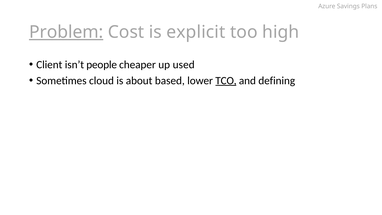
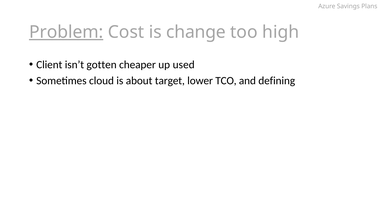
explicit: explicit -> change
people: people -> gotten
based: based -> target
TCO underline: present -> none
